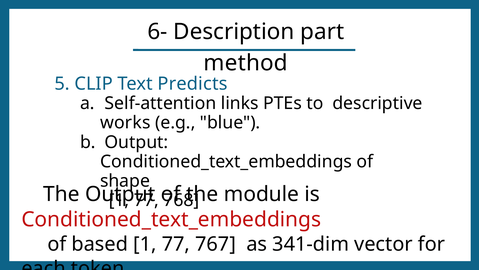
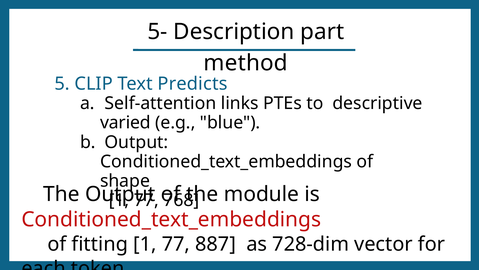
6-: 6- -> 5-
works: works -> varied
based: based -> fitting
767: 767 -> 887
341-dim: 341-dim -> 728-dim
